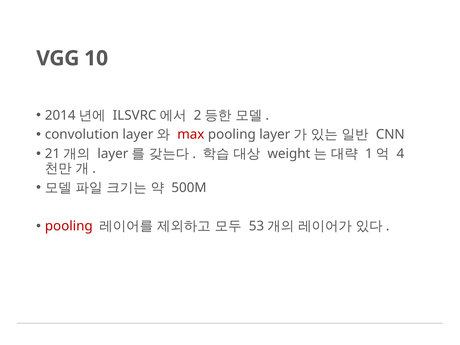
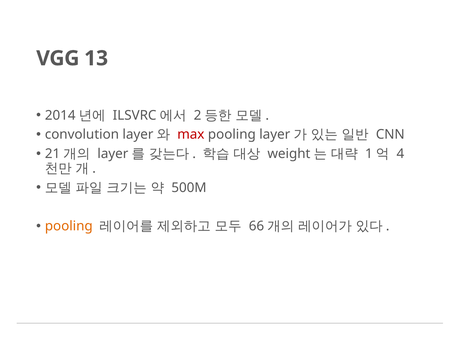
10: 10 -> 13
pooling at (69, 226) colour: red -> orange
53: 53 -> 66
